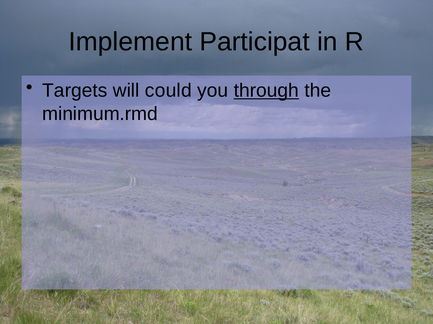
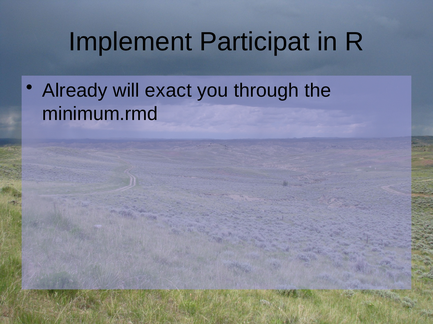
Targets: Targets -> Already
could: could -> exact
through underline: present -> none
